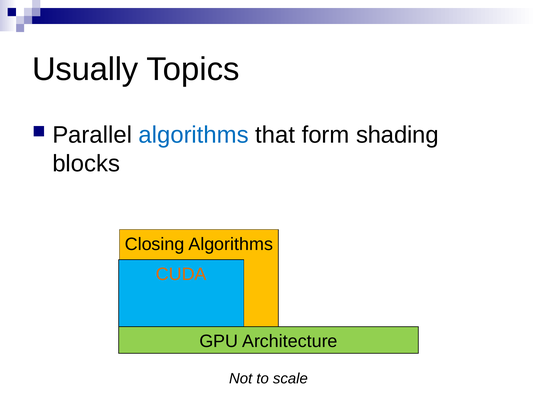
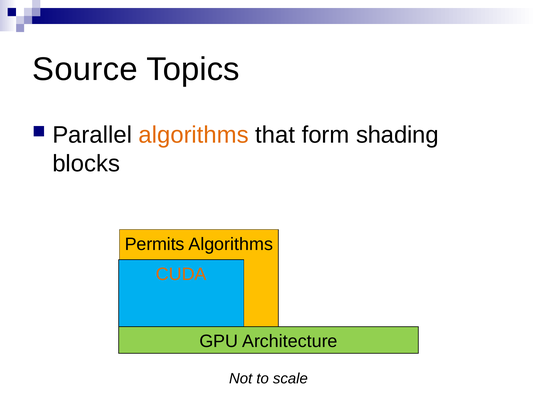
Usually: Usually -> Source
algorithms at (194, 135) colour: blue -> orange
Closing: Closing -> Permits
